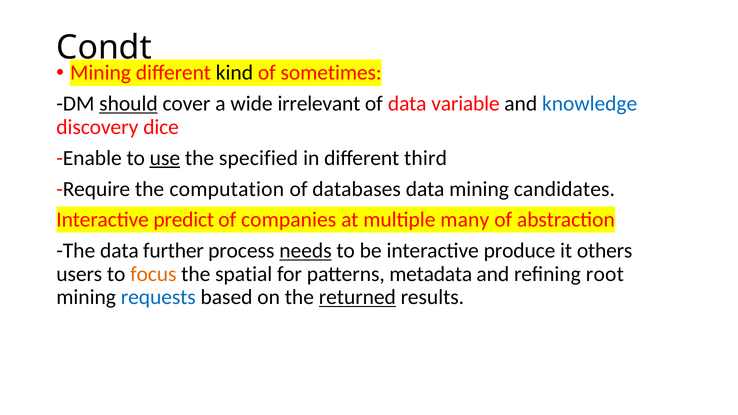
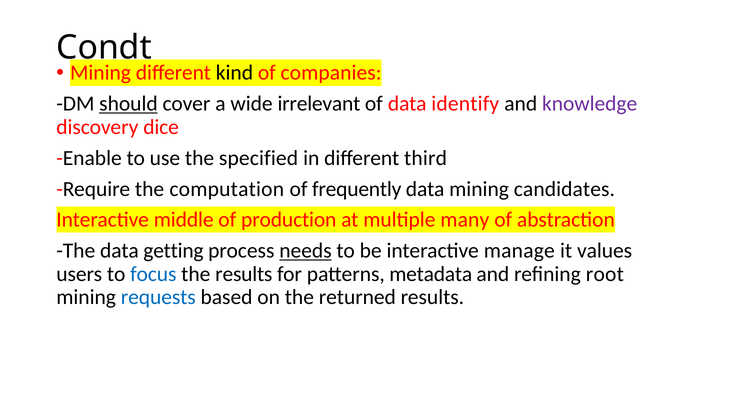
sometimes: sometimes -> companies
variable: variable -> identify
knowledge colour: blue -> purple
use underline: present -> none
databases: databases -> frequently
predict: predict -> middle
companies: companies -> production
further: further -> getting
produce: produce -> manage
others: others -> values
focus colour: orange -> blue
the spatial: spatial -> results
returned underline: present -> none
